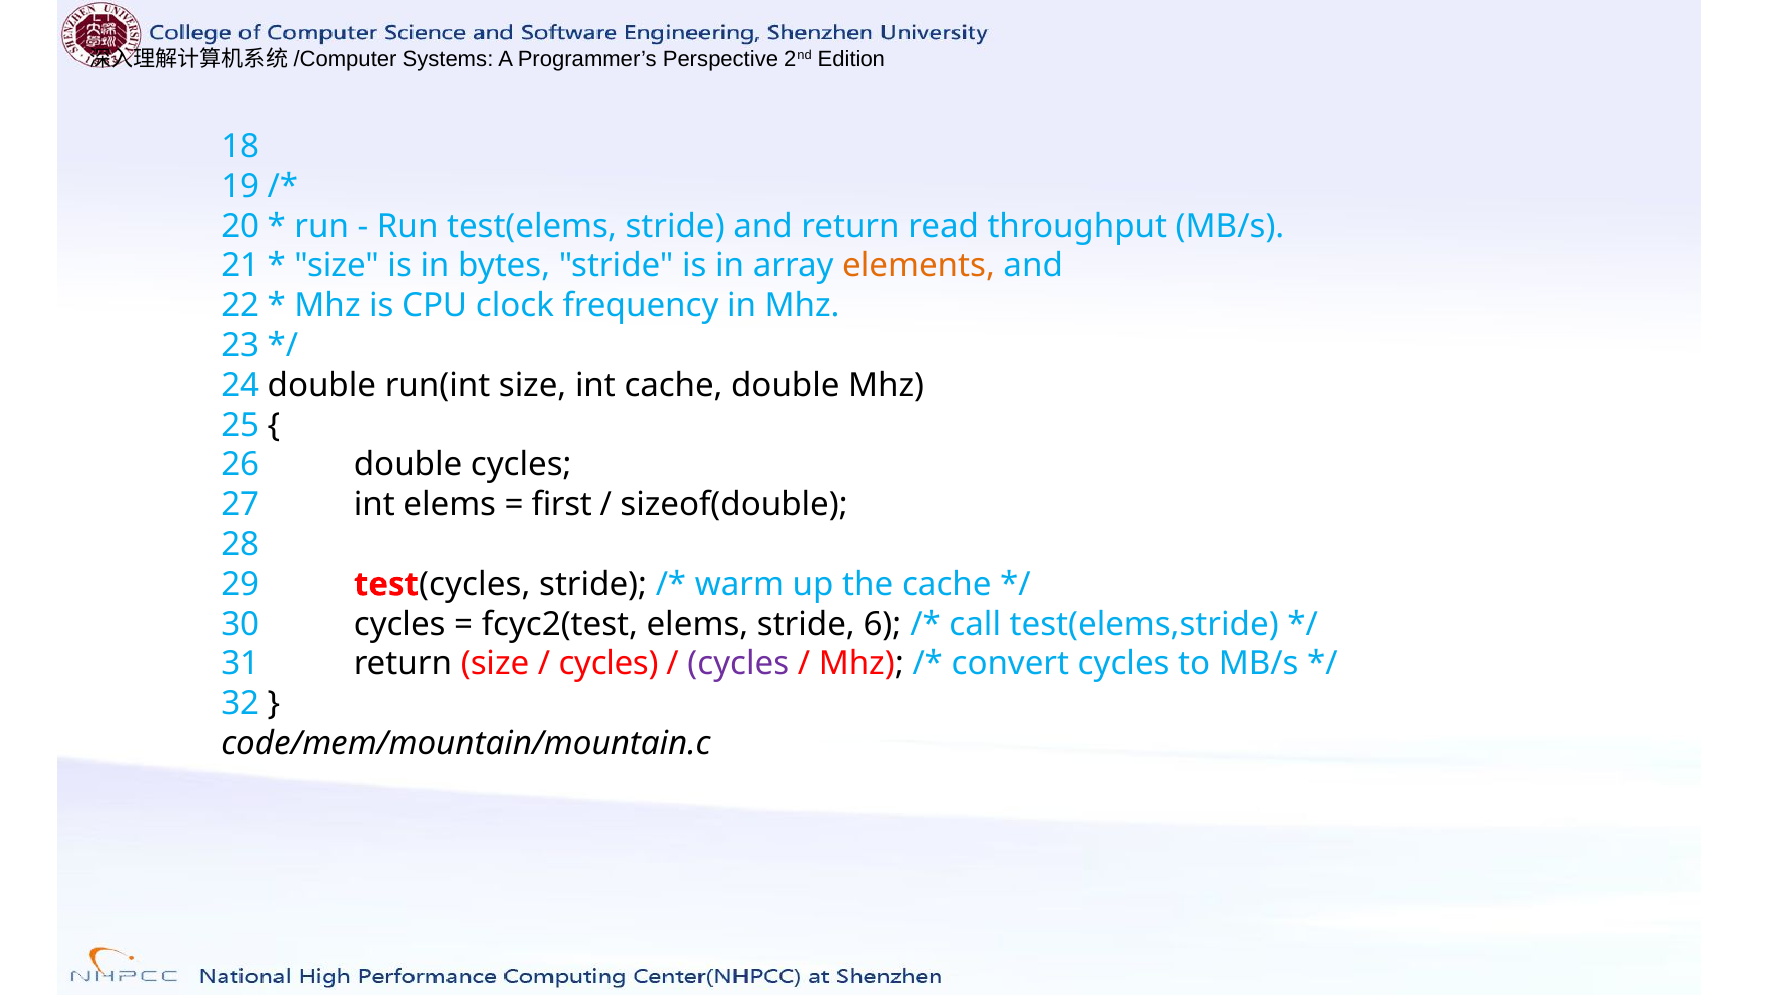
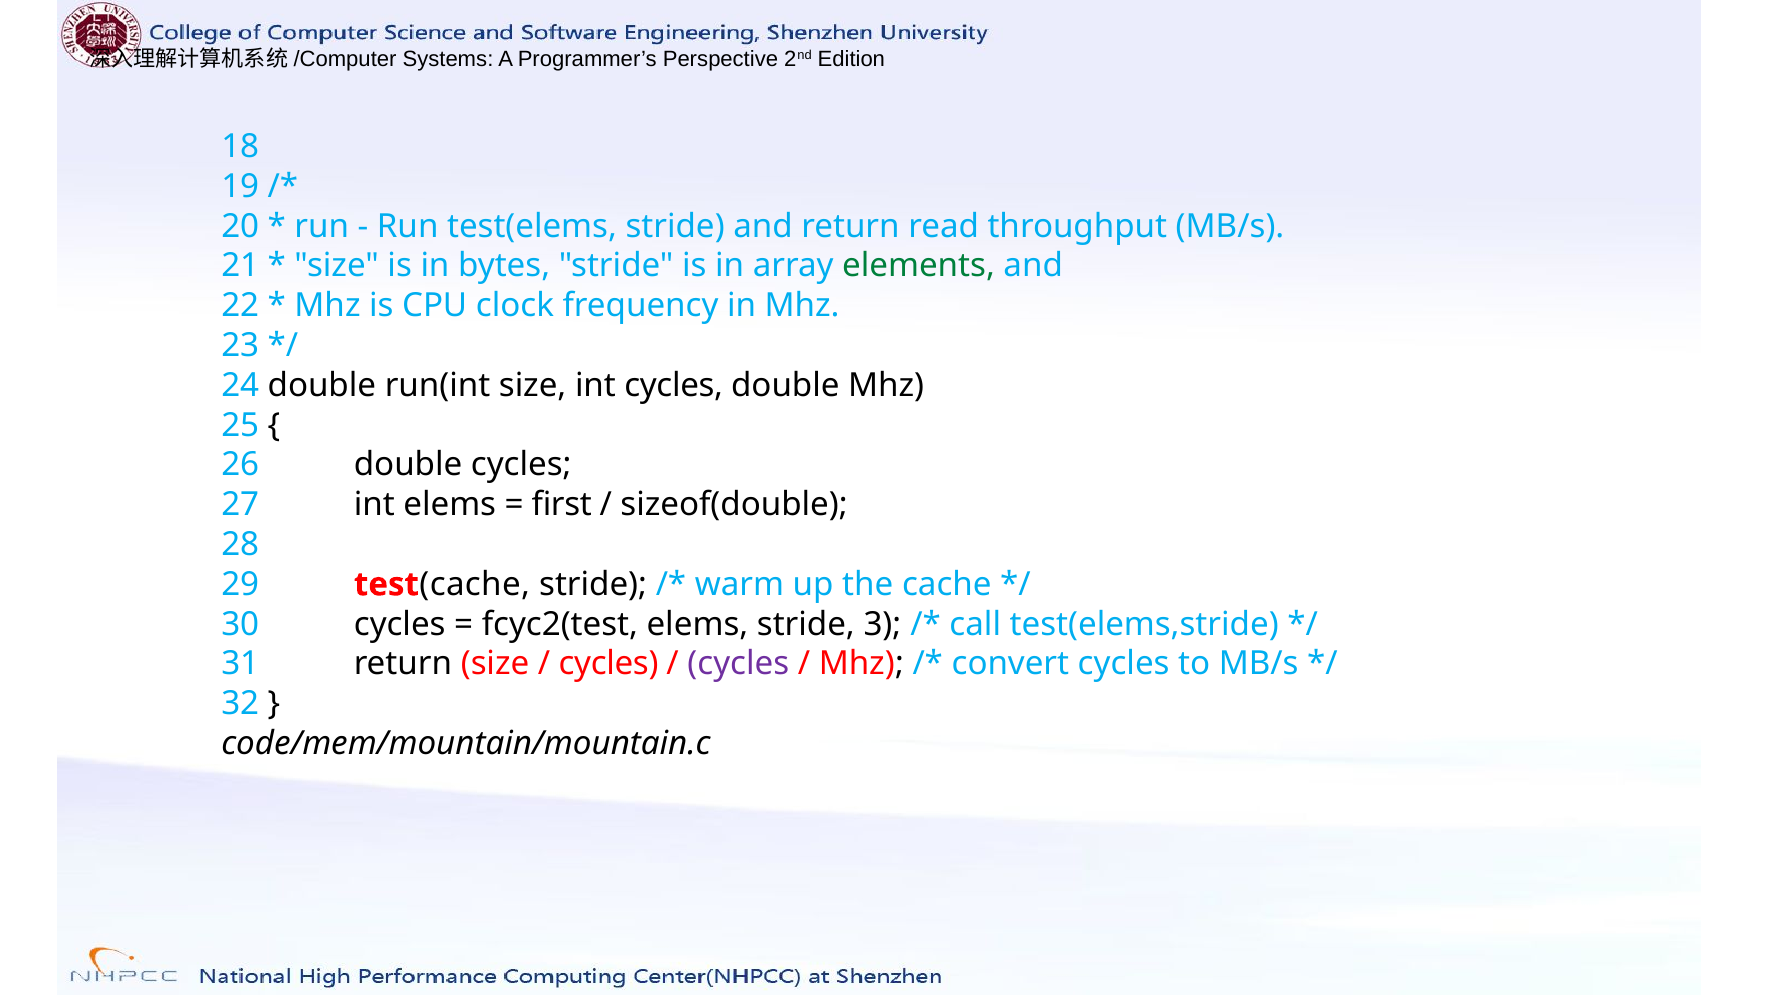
elements colour: orange -> green
int cache: cache -> cycles
cycles at (475, 584): cycles -> cache
6: 6 -> 3
